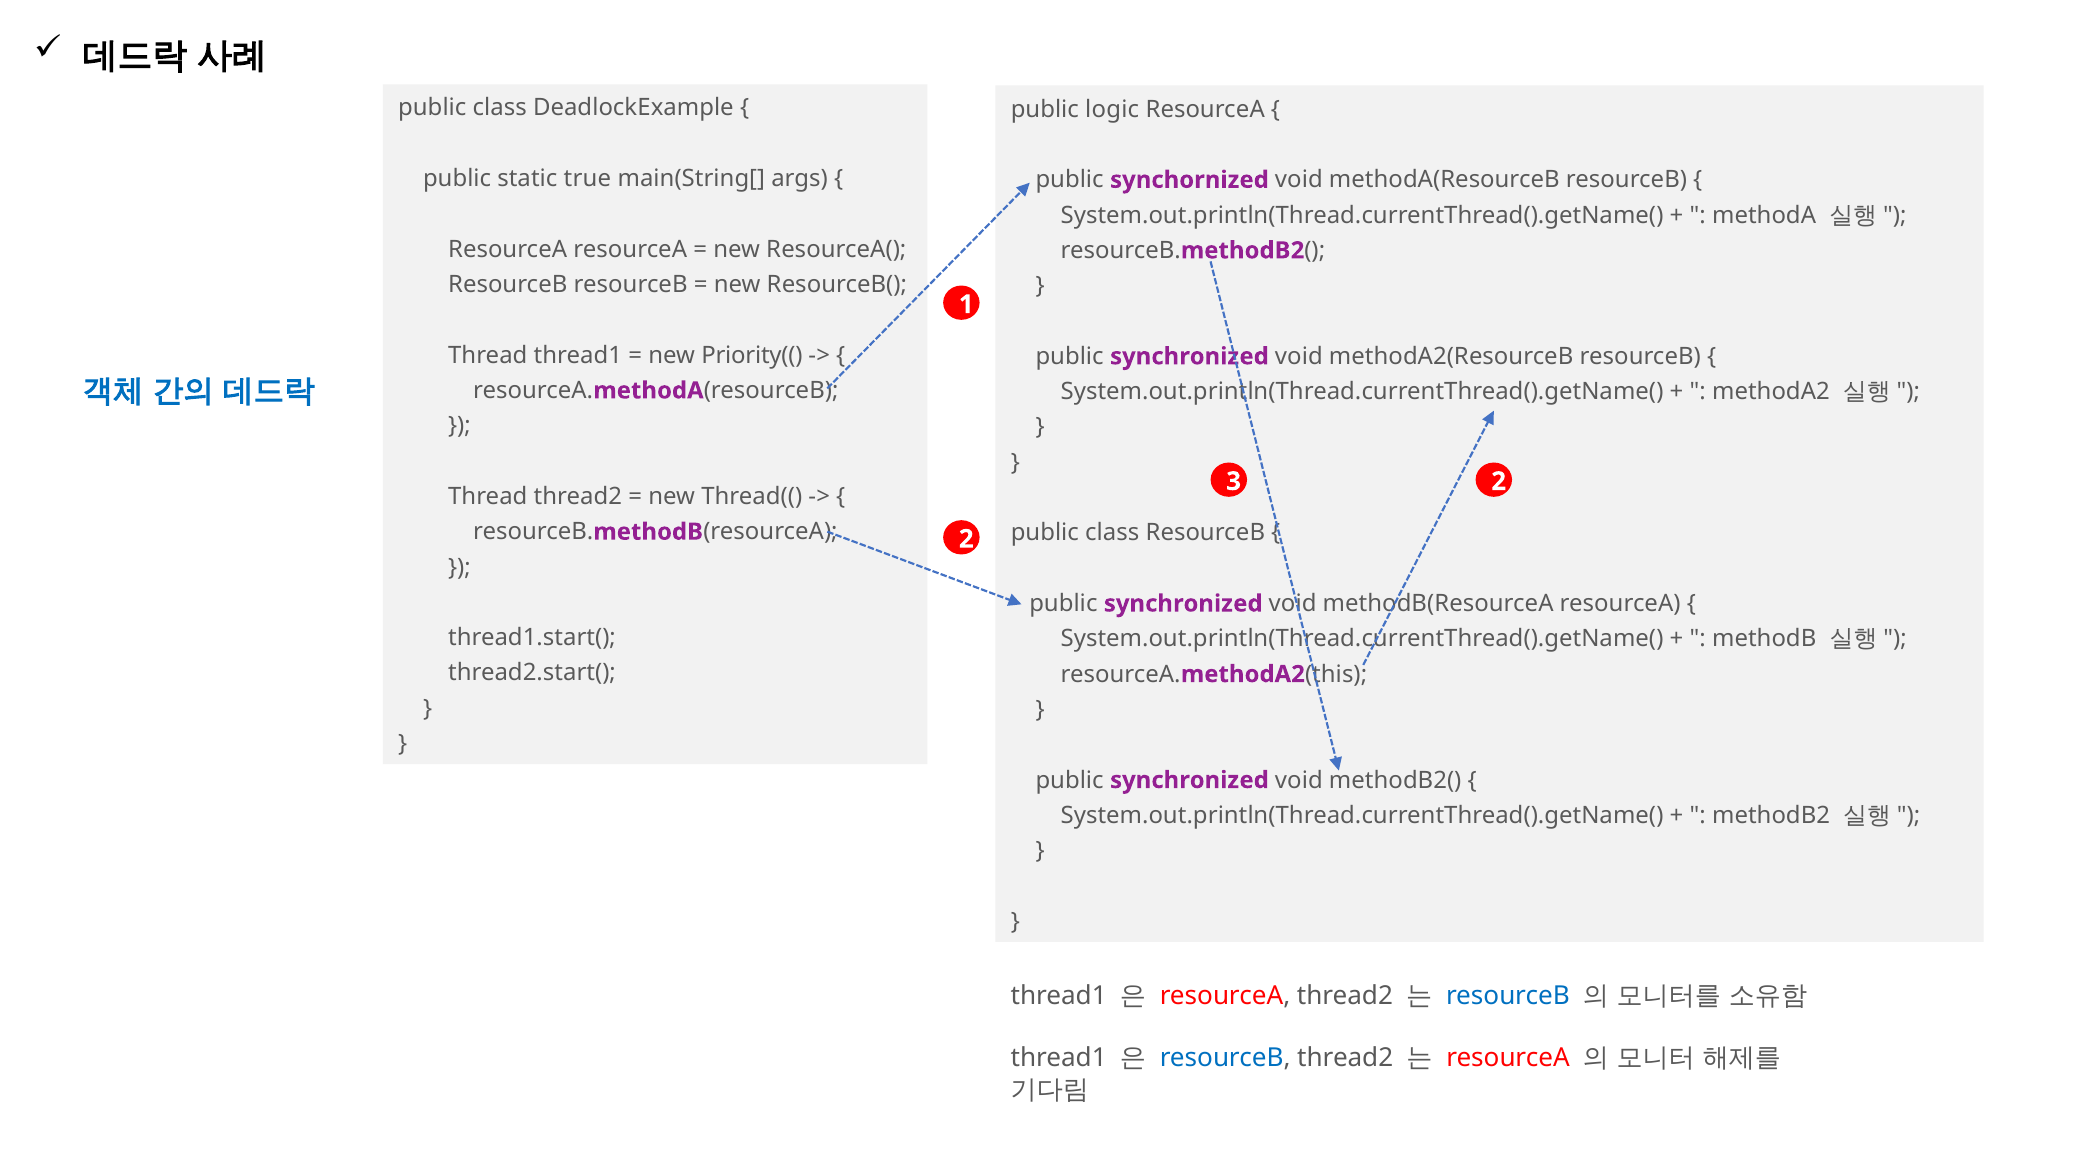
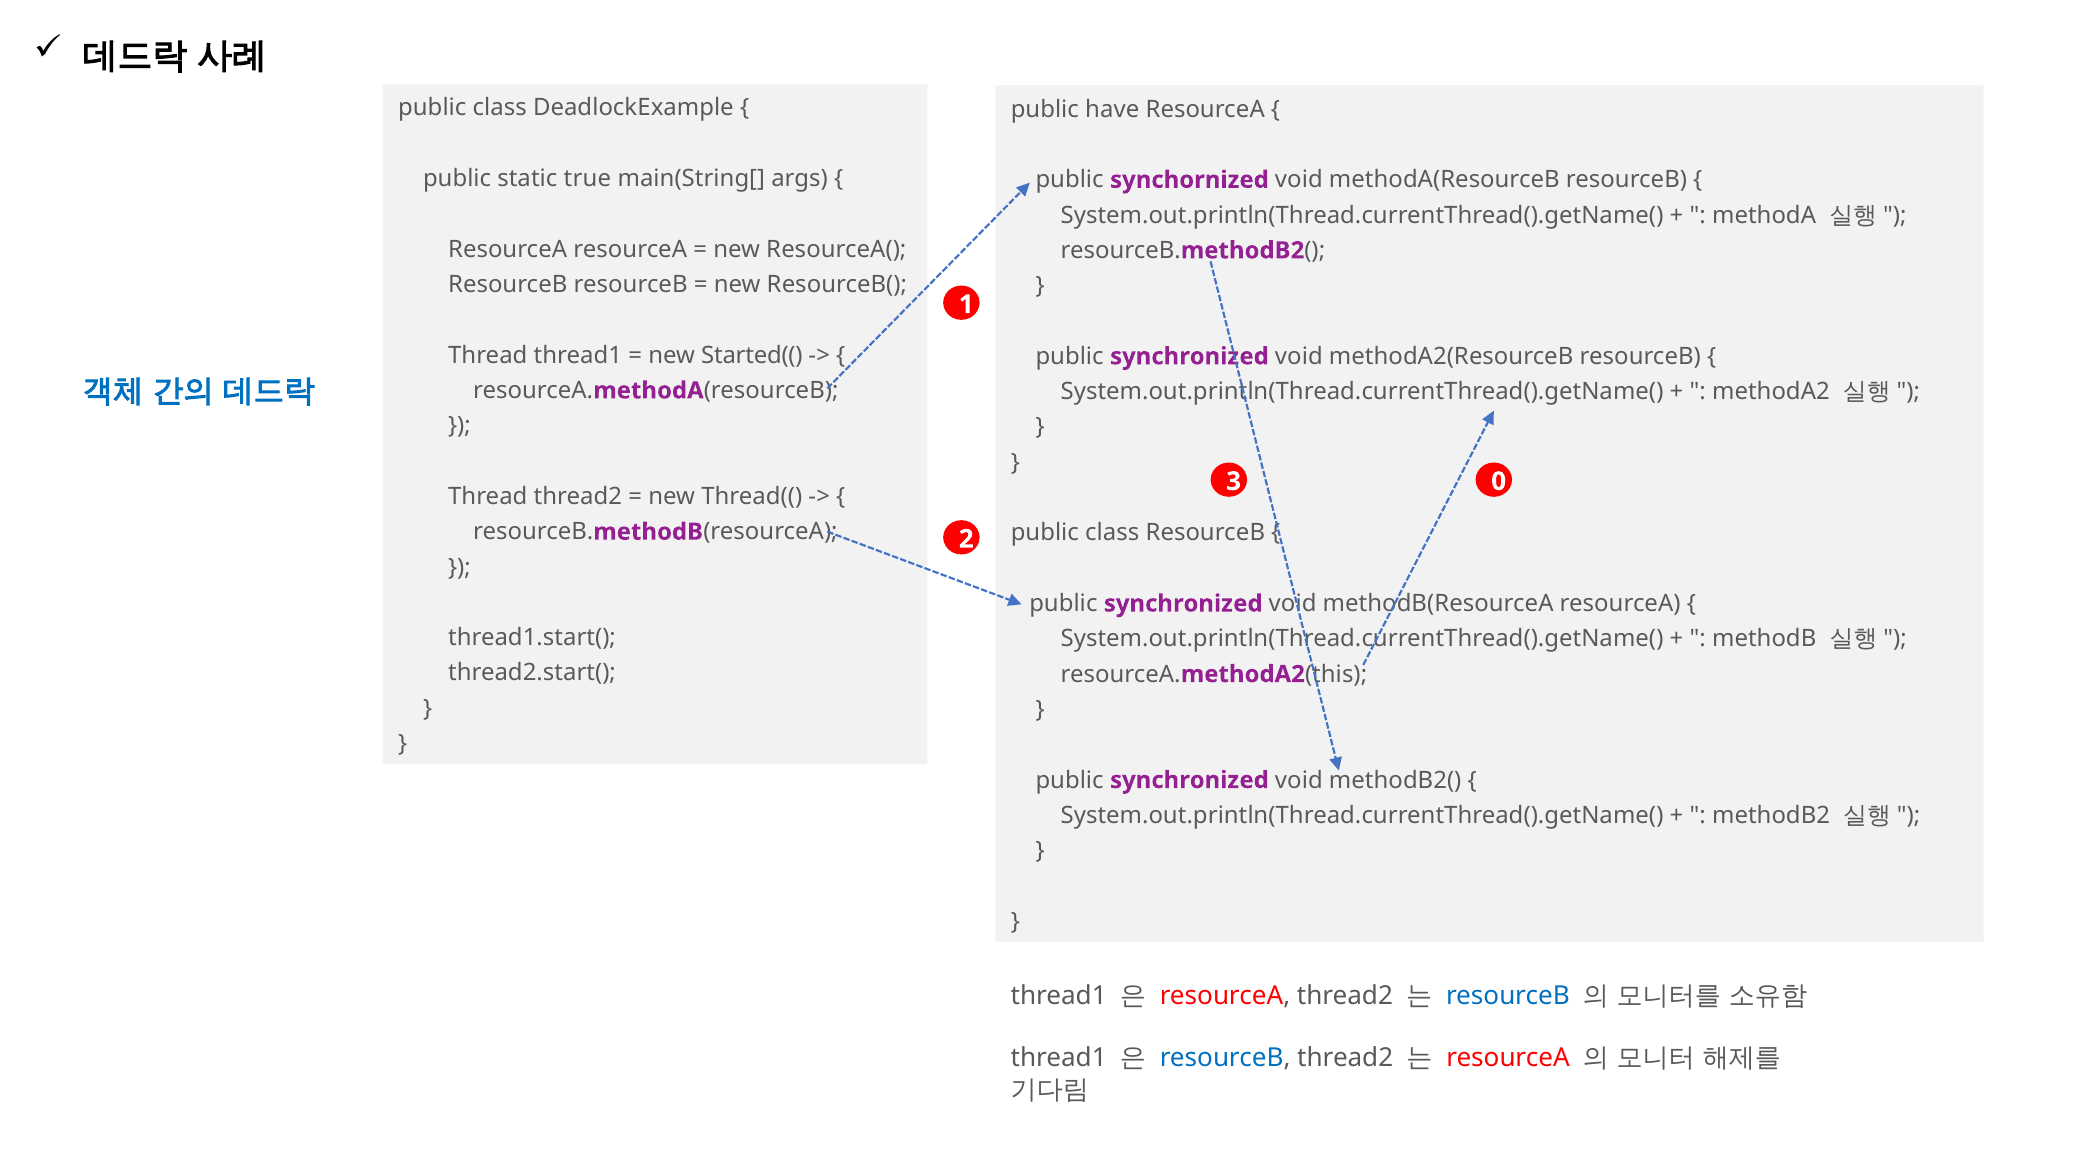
logic: logic -> have
Priority((: Priority(( -> Started((
3 2: 2 -> 0
